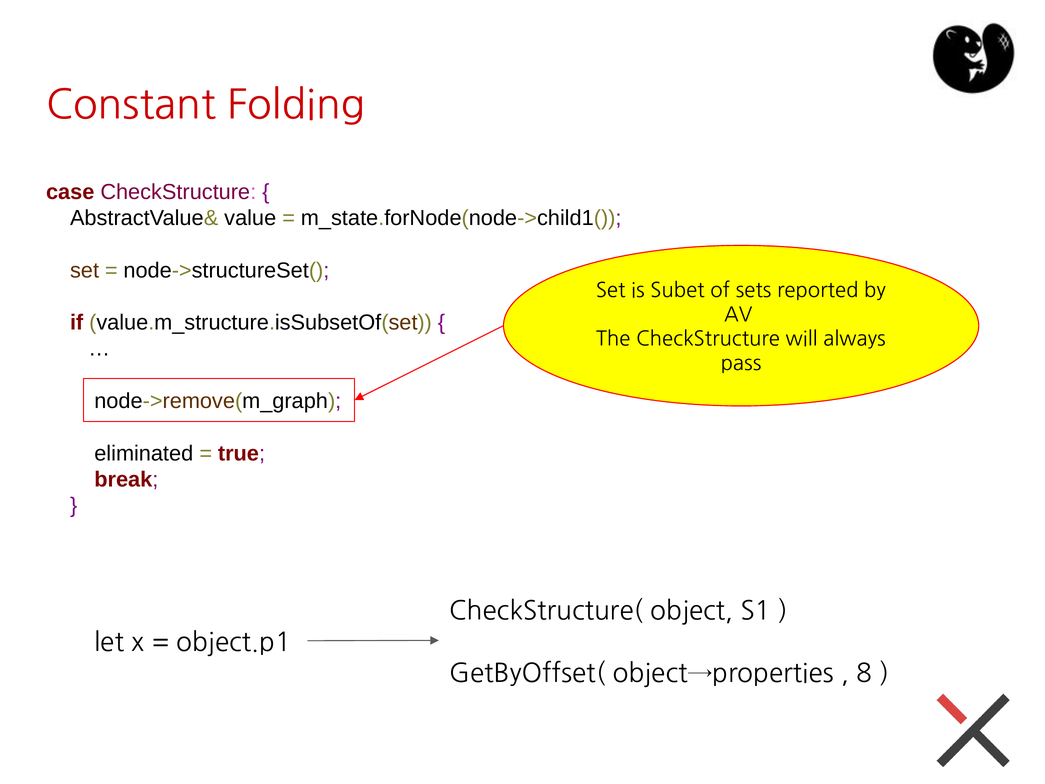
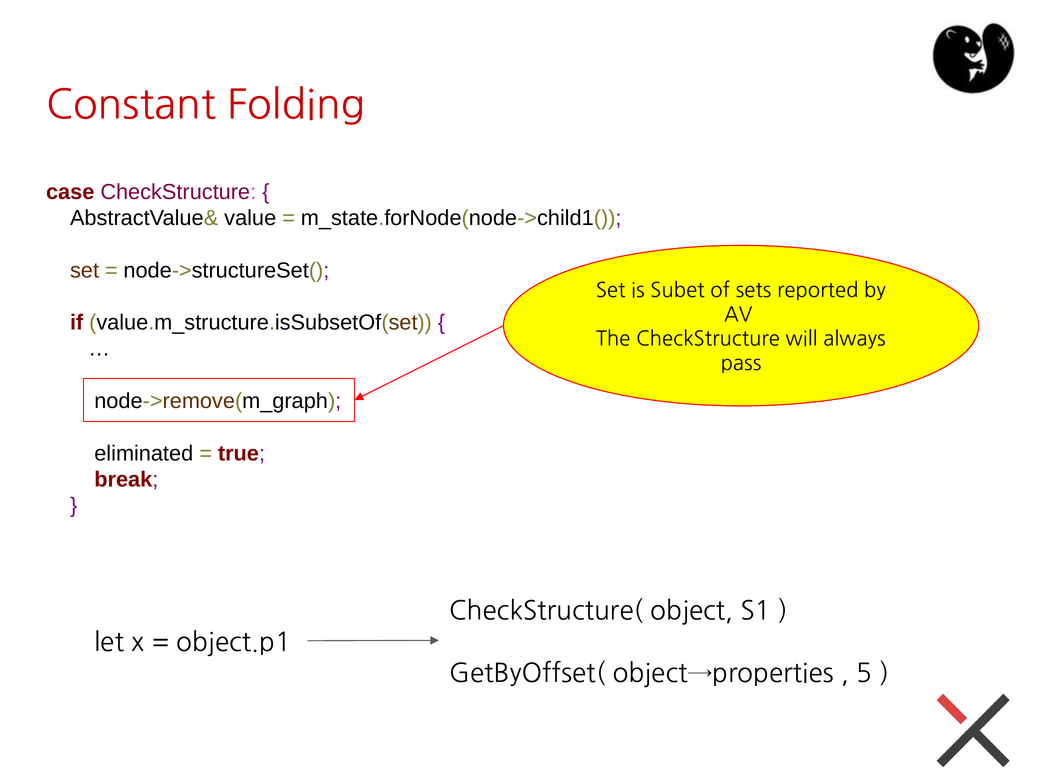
8: 8 -> 5
